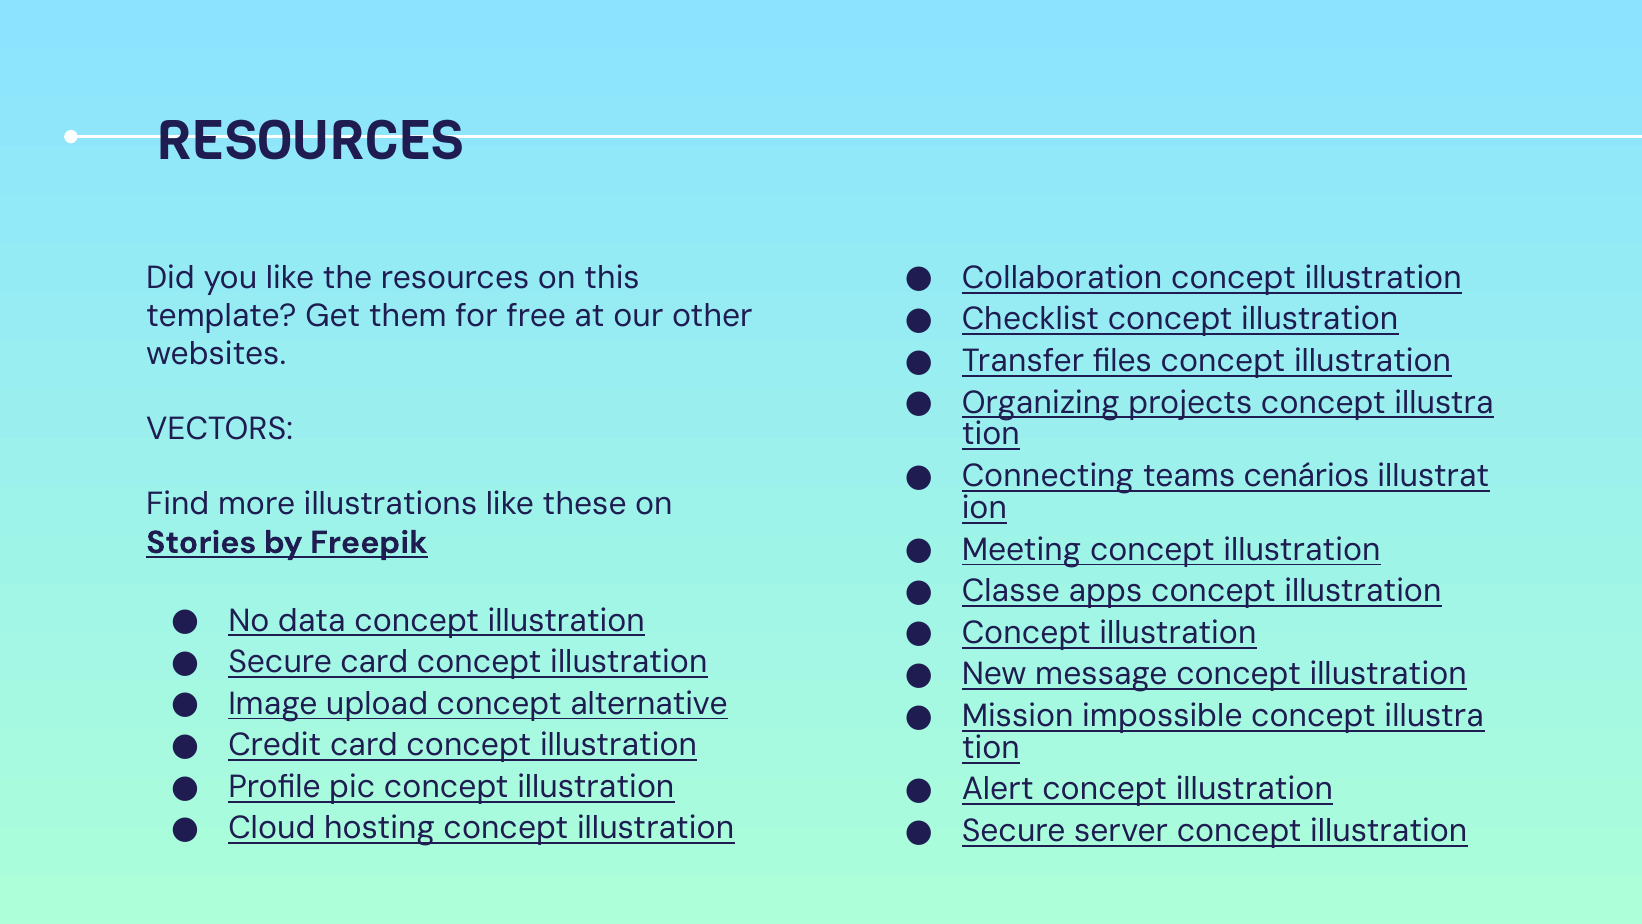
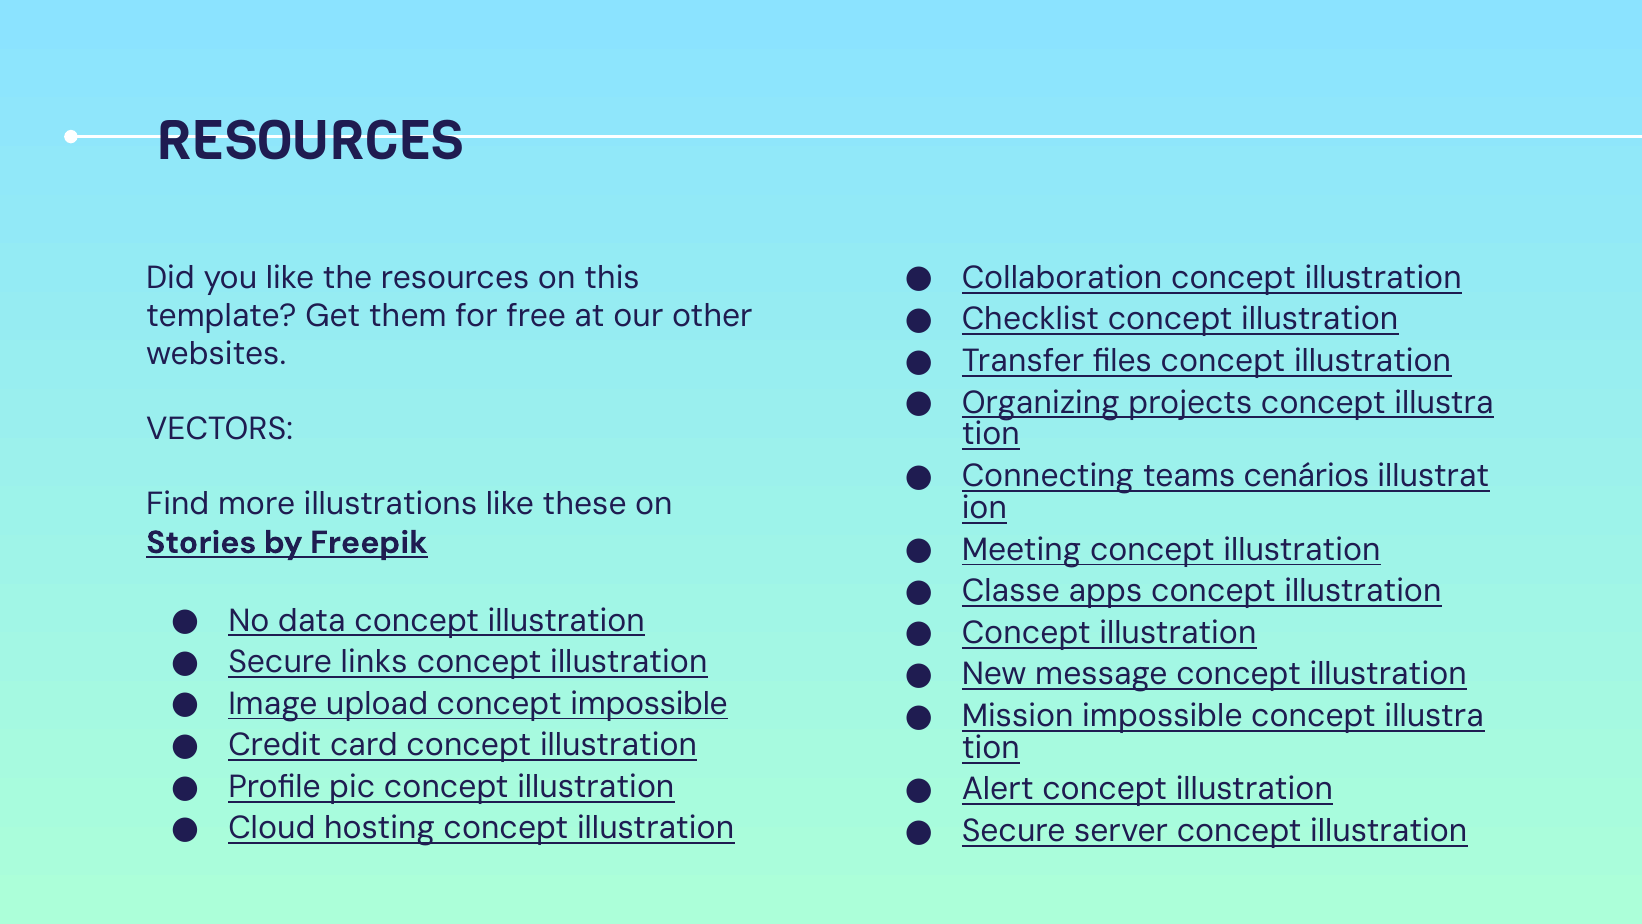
Secure card: card -> links
concept alternative: alternative -> impossible
